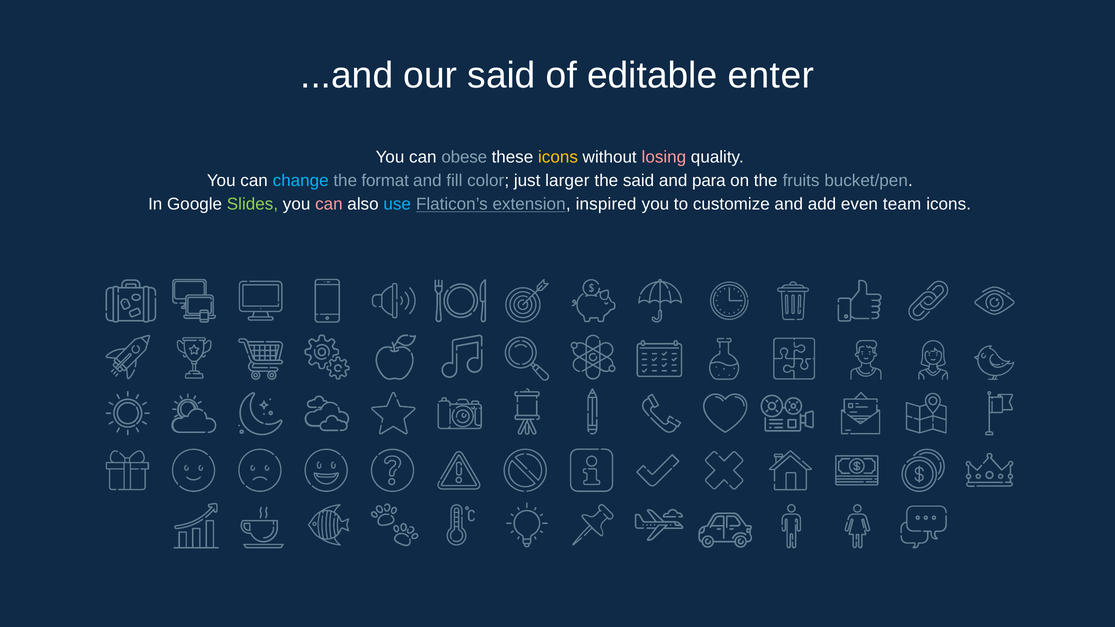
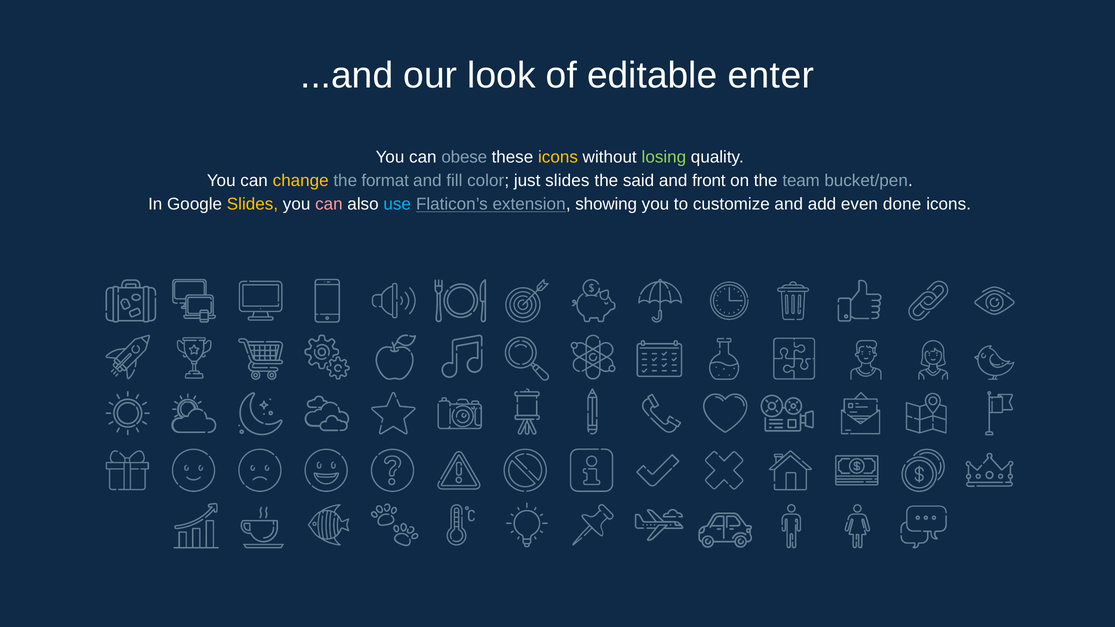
our said: said -> look
losing colour: pink -> light green
change colour: light blue -> yellow
just larger: larger -> slides
para: para -> front
fruits: fruits -> team
Slides at (252, 204) colour: light green -> yellow
inspired: inspired -> showing
team: team -> done
